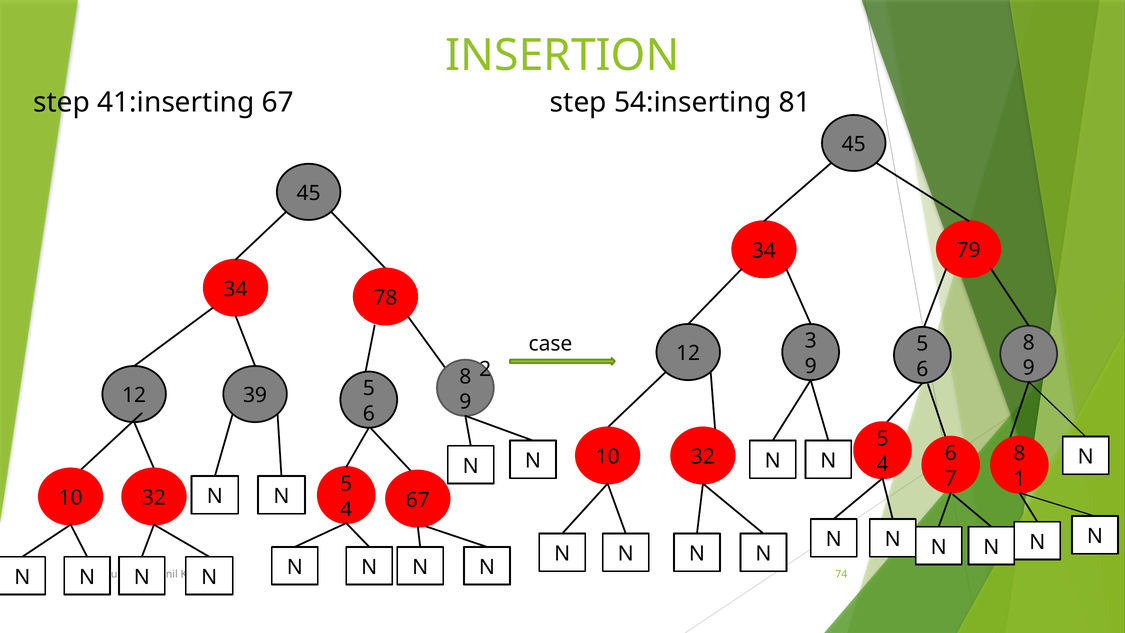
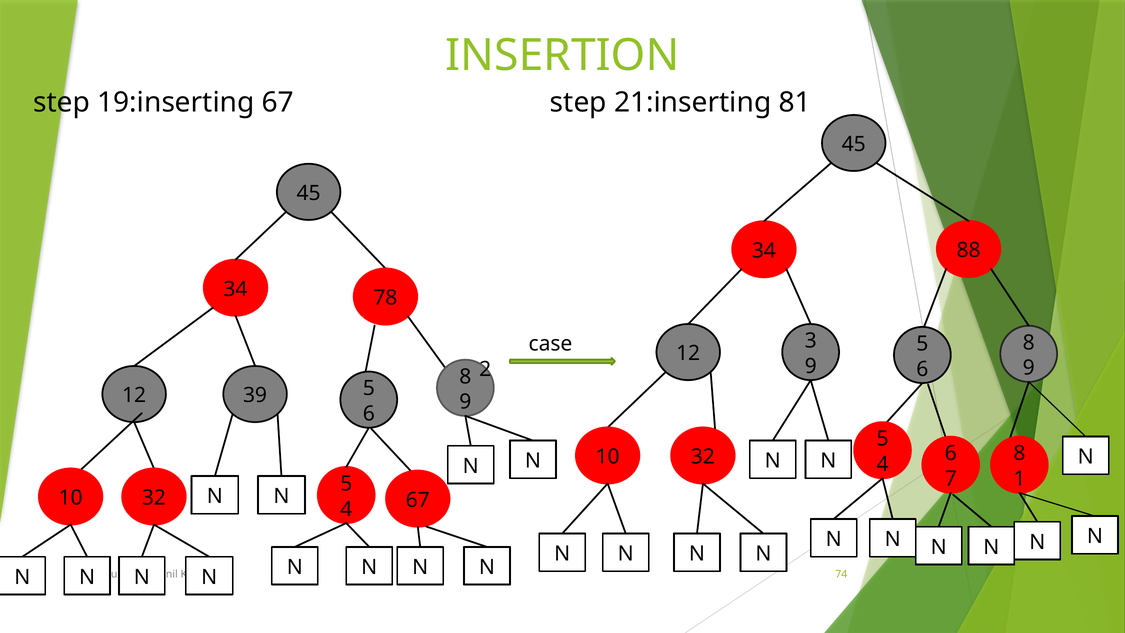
41:inserting: 41:inserting -> 19:inserting
54:inserting: 54:inserting -> 21:inserting
79: 79 -> 88
